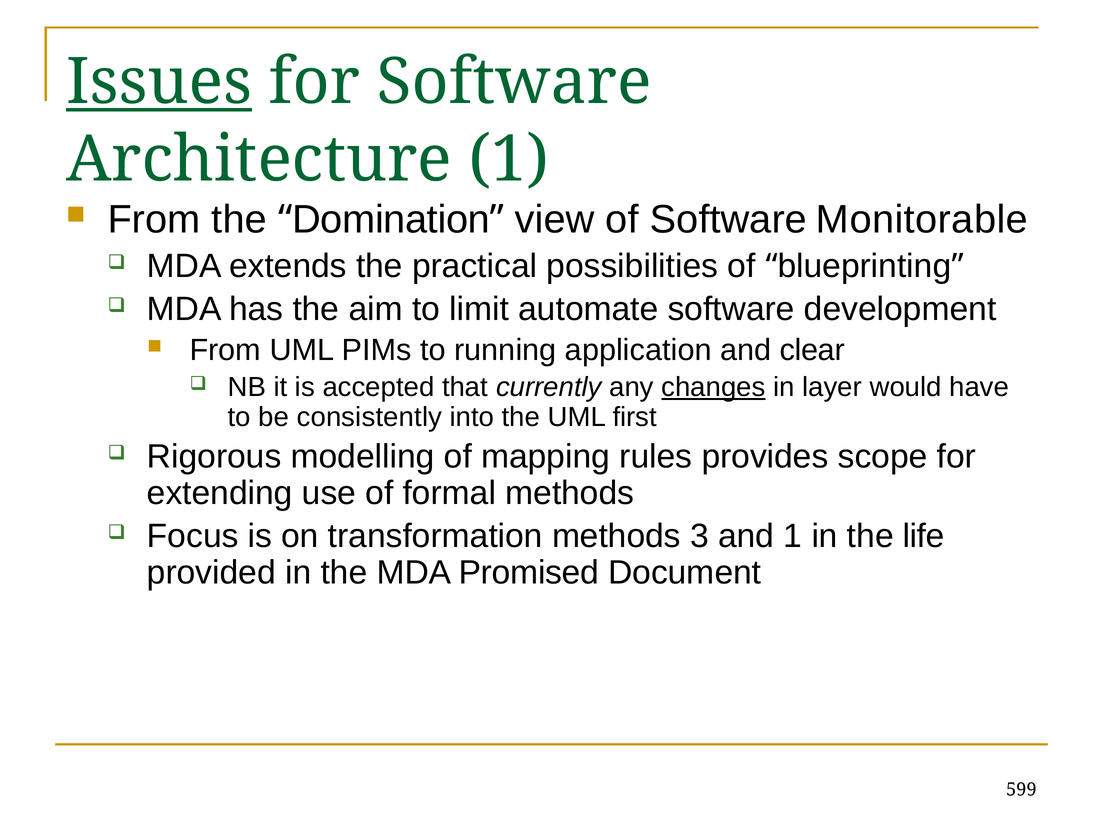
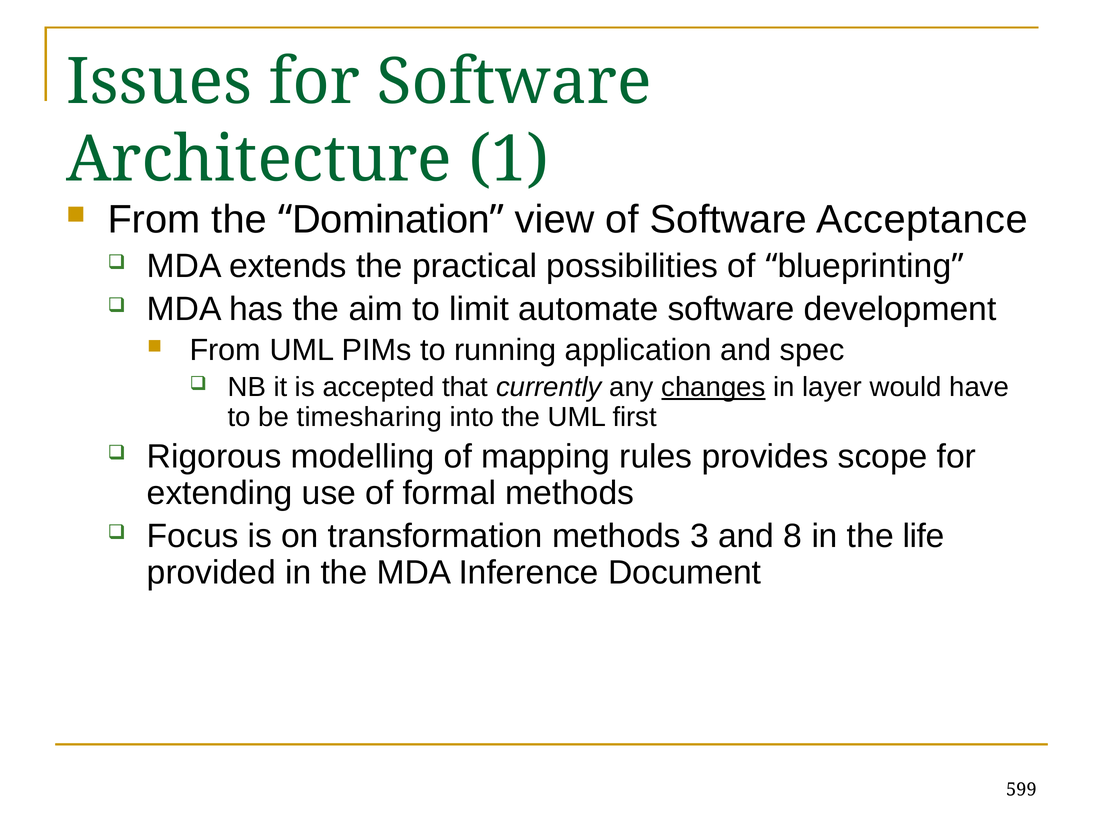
Issues underline: present -> none
Monitorable: Monitorable -> Acceptance
clear: clear -> spec
consistently: consistently -> timesharing
and 1: 1 -> 8
Promised: Promised -> Inference
